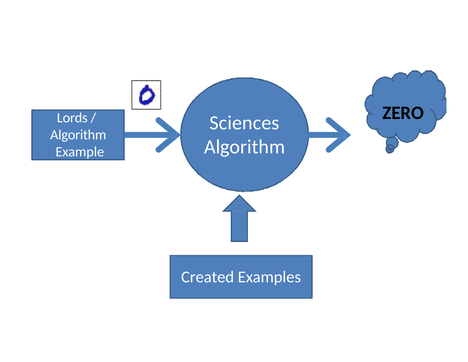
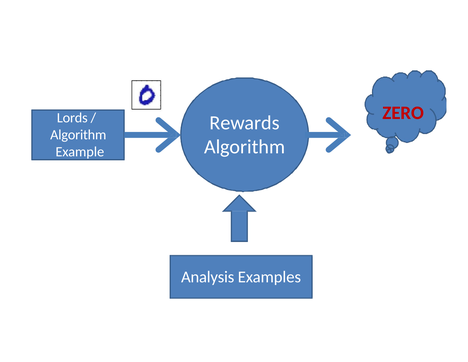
ZERO colour: black -> red
Sciences: Sciences -> Rewards
Created: Created -> Analysis
